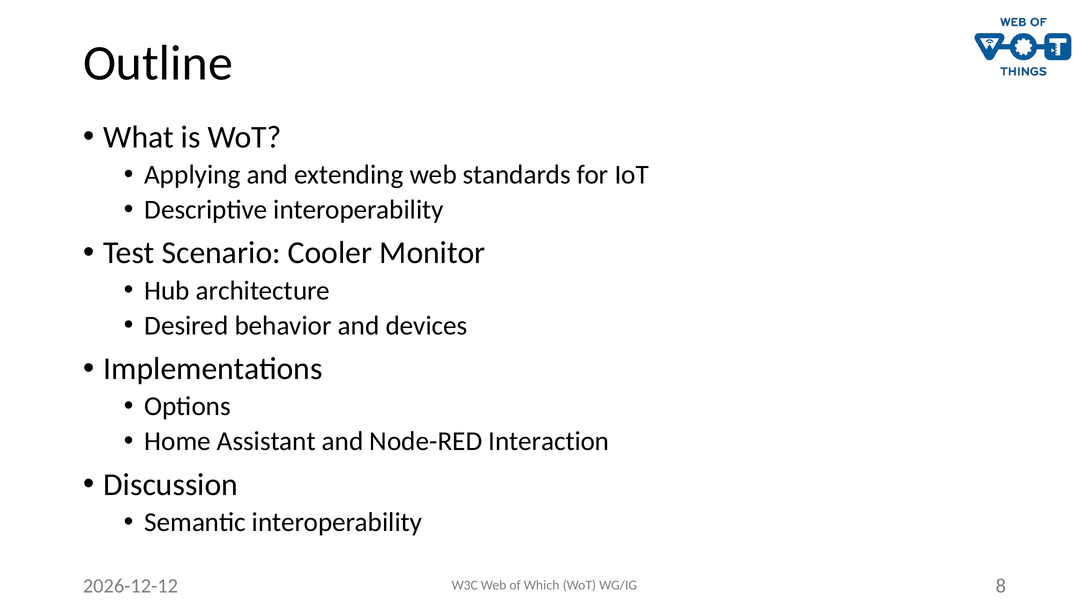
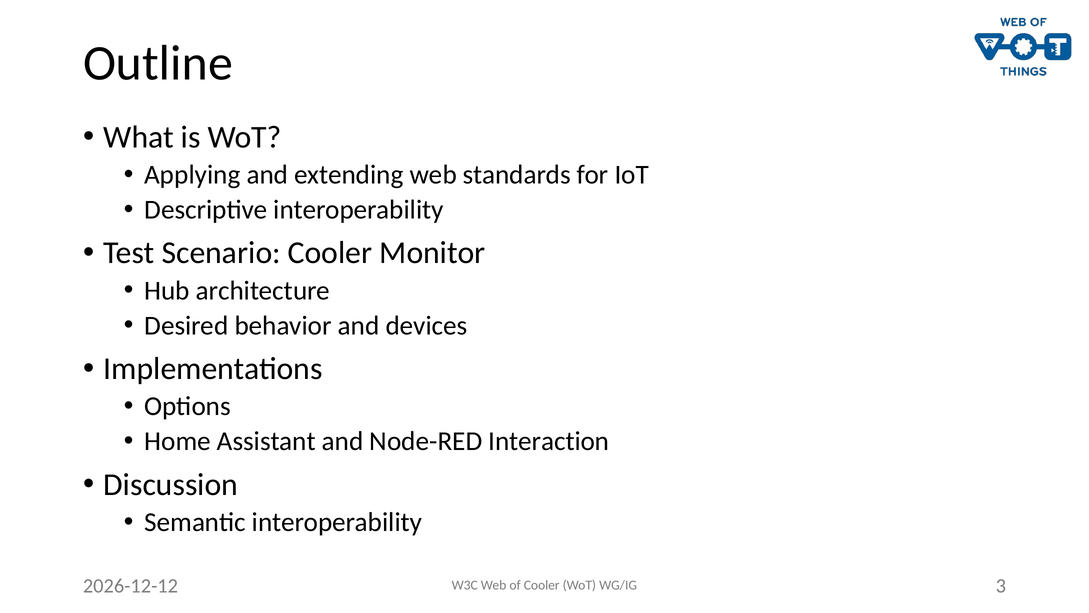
of Which: Which -> Cooler
8: 8 -> 3
